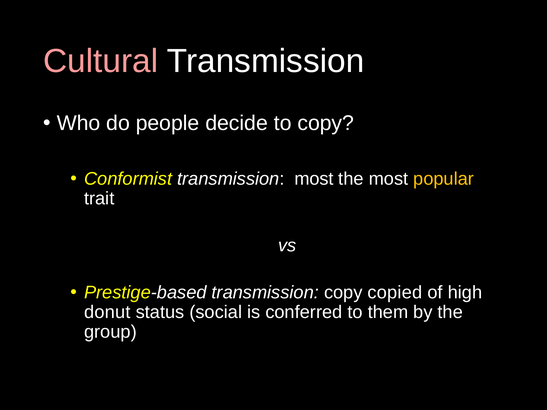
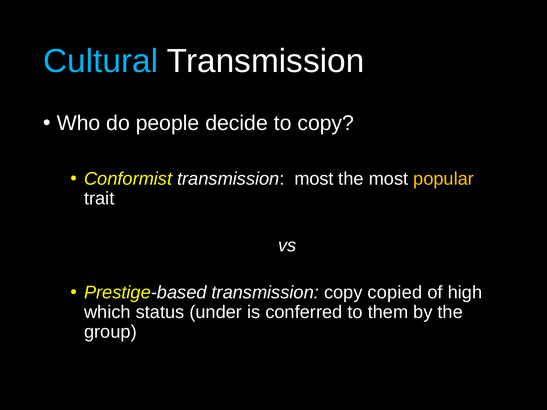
Cultural colour: pink -> light blue
donut: donut -> which
social: social -> under
